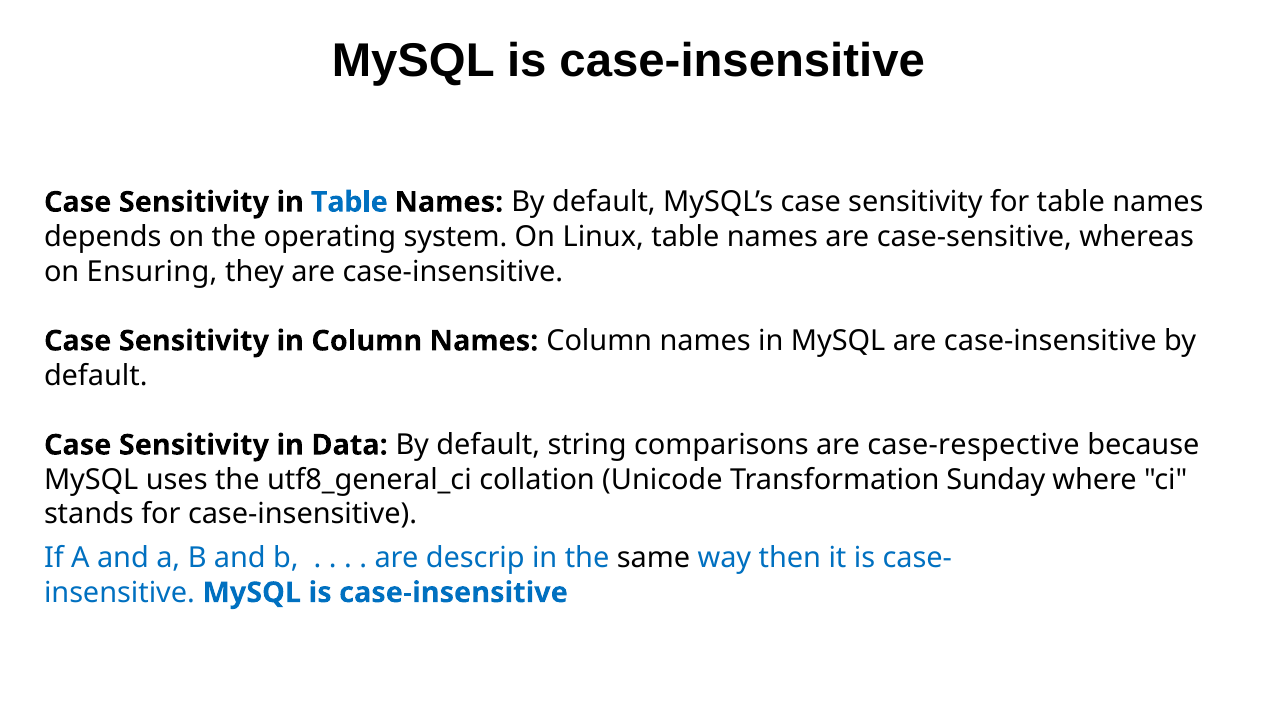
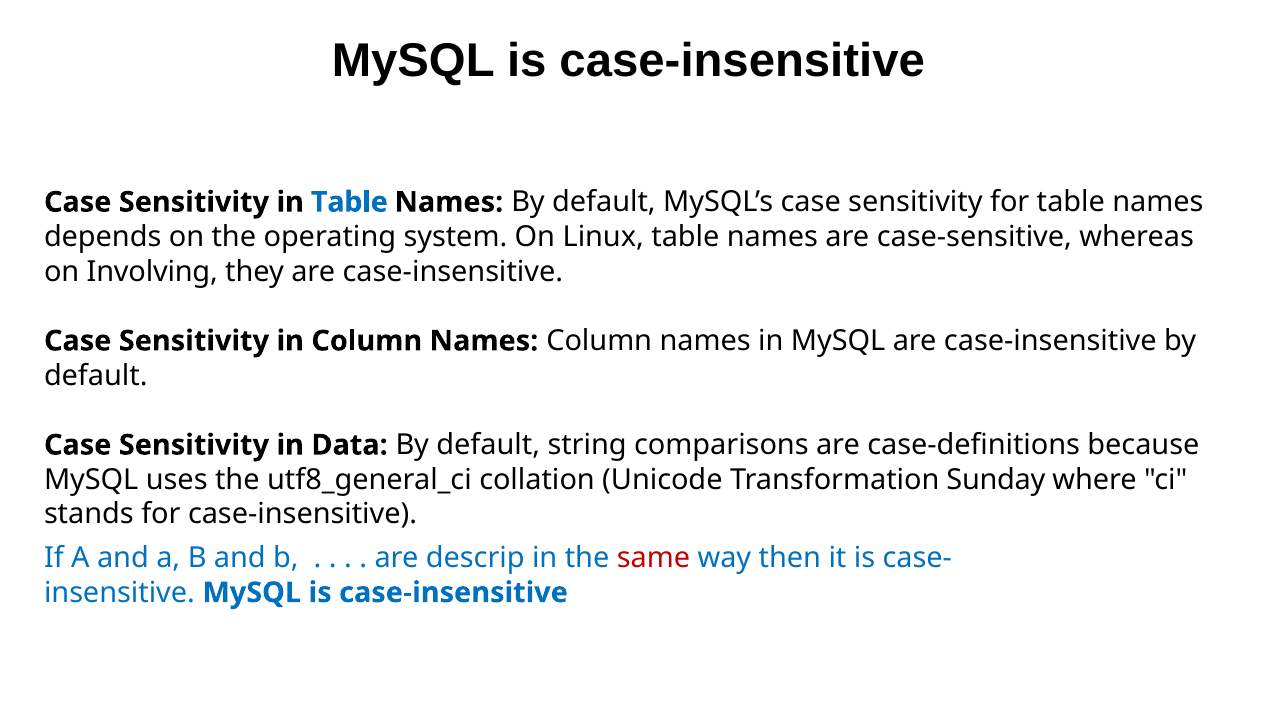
Ensuring: Ensuring -> Involving
case-respective: case-respective -> case-definitions
same colour: black -> red
